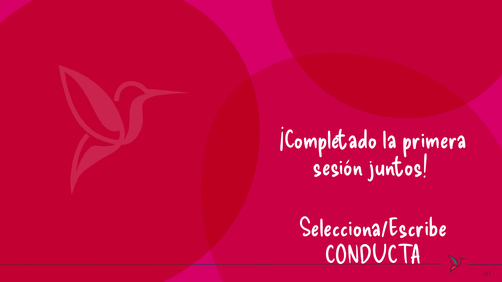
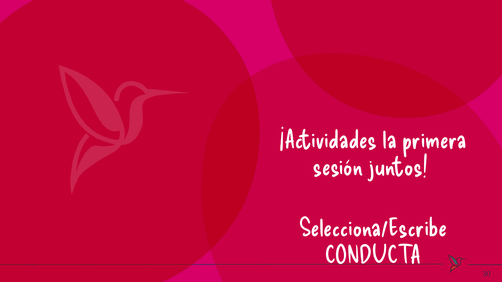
¡Completado: ¡Completado -> ¡Actividades
